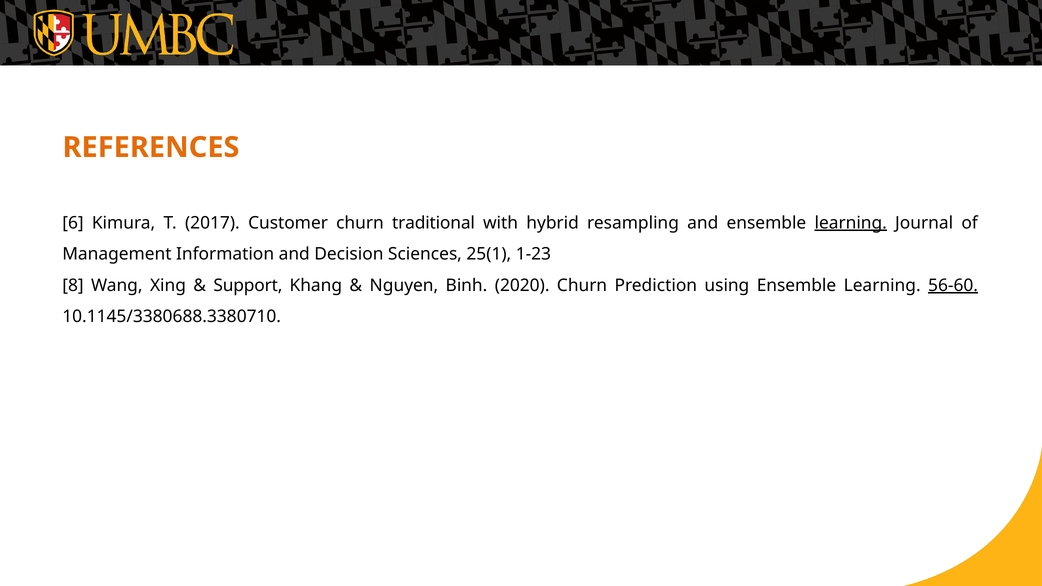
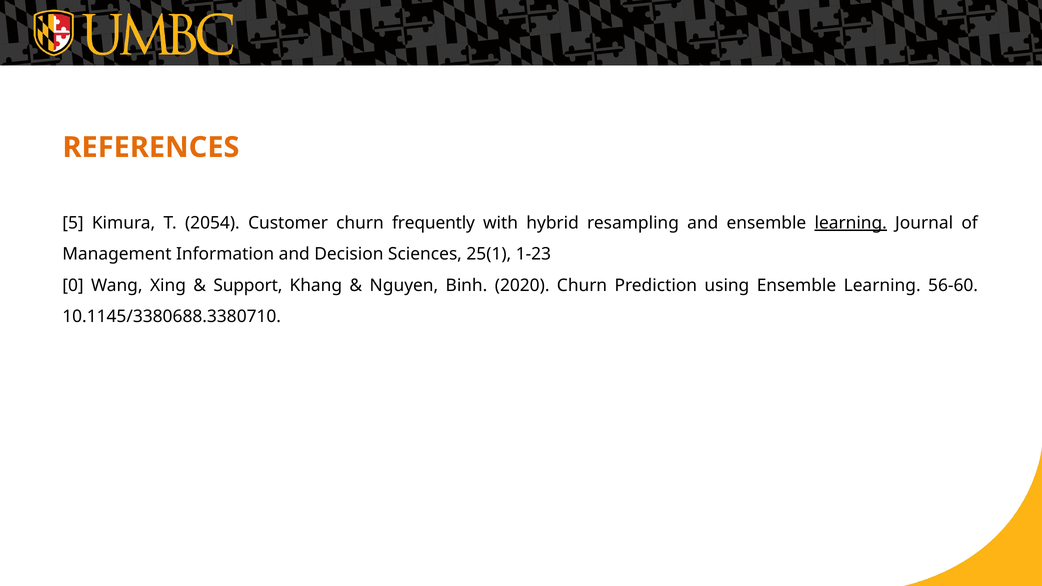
6: 6 -> 5
2017: 2017 -> 2054
traditional: traditional -> frequently
8: 8 -> 0
56-60 underline: present -> none
